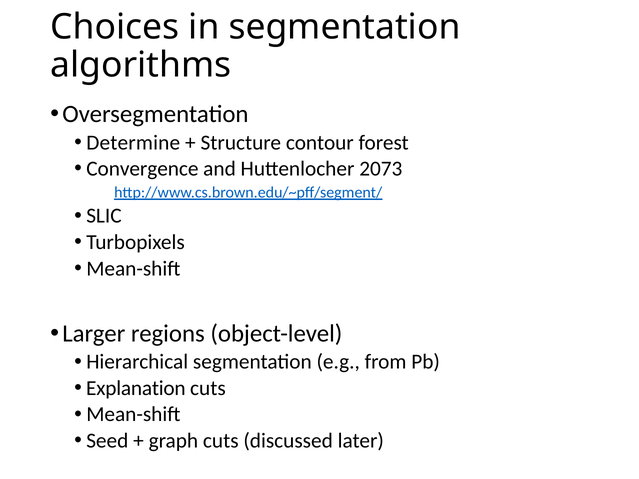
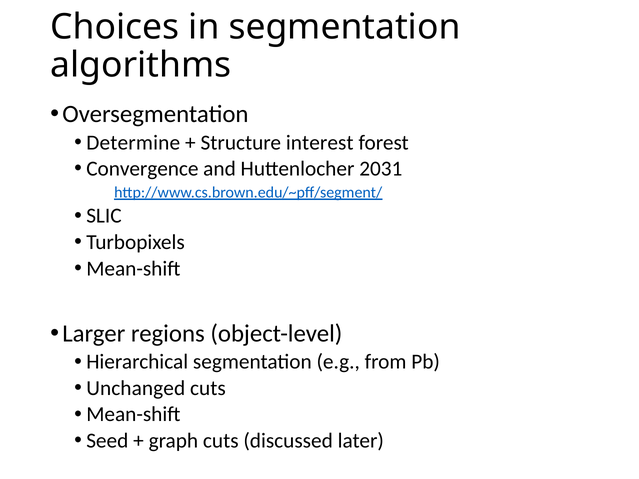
contour: contour -> interest
2073: 2073 -> 2031
Explanation: Explanation -> Unchanged
